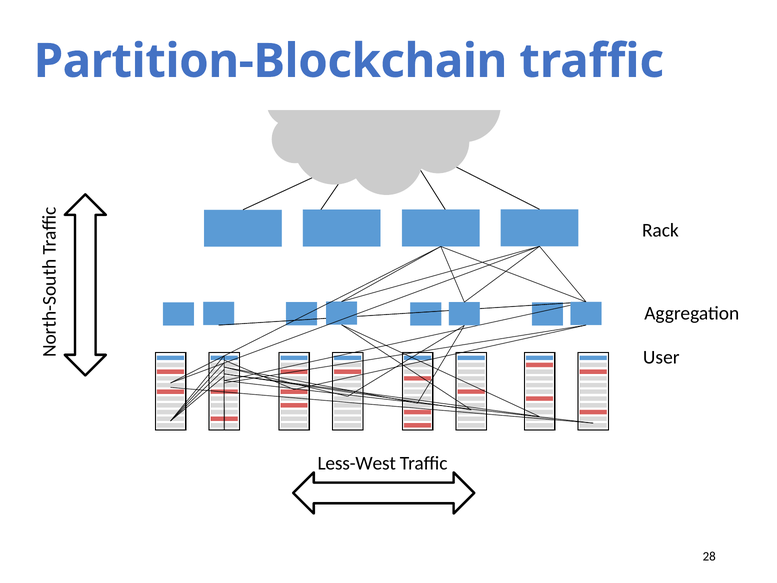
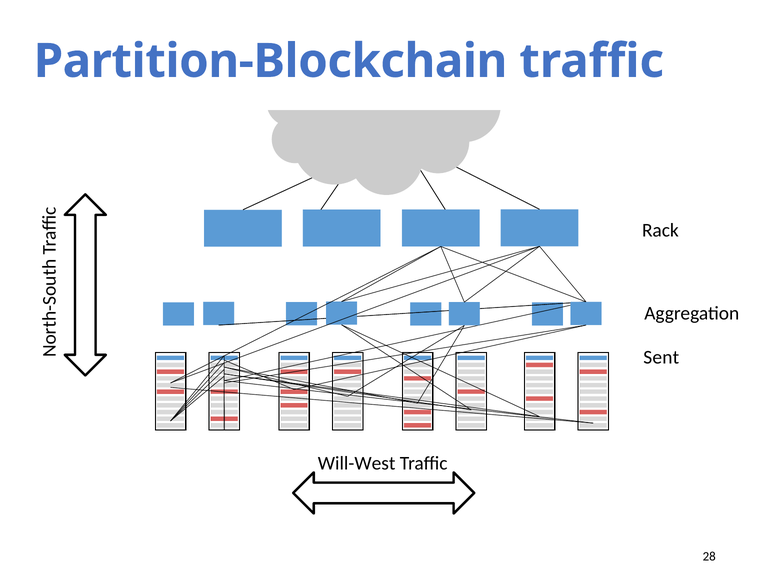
User: User -> Sent
Less-West: Less-West -> Will-West
